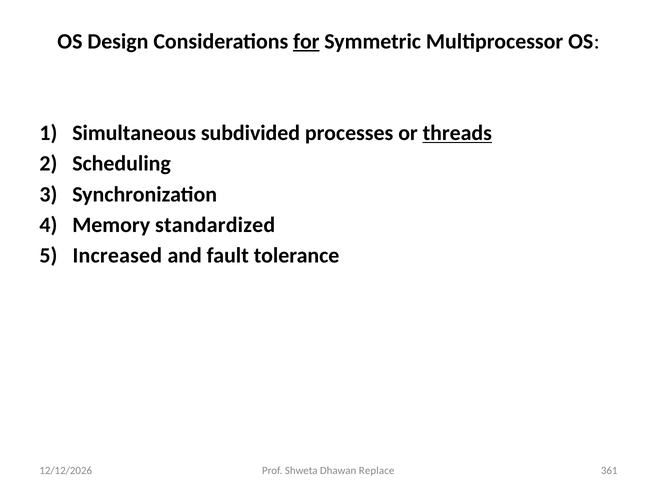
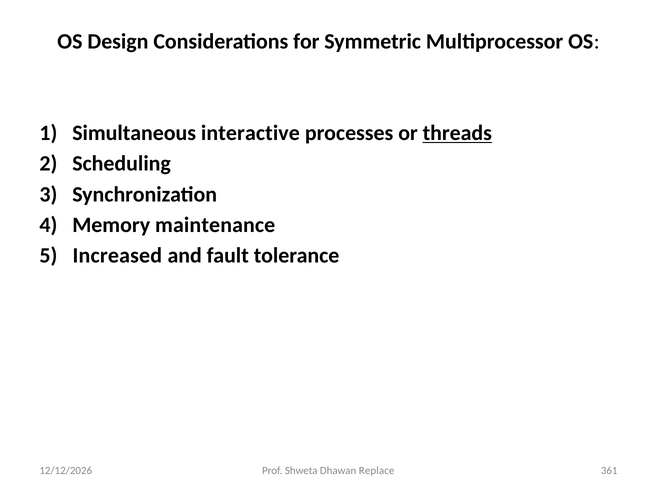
for underline: present -> none
subdivided: subdivided -> interactive
standardized: standardized -> maintenance
